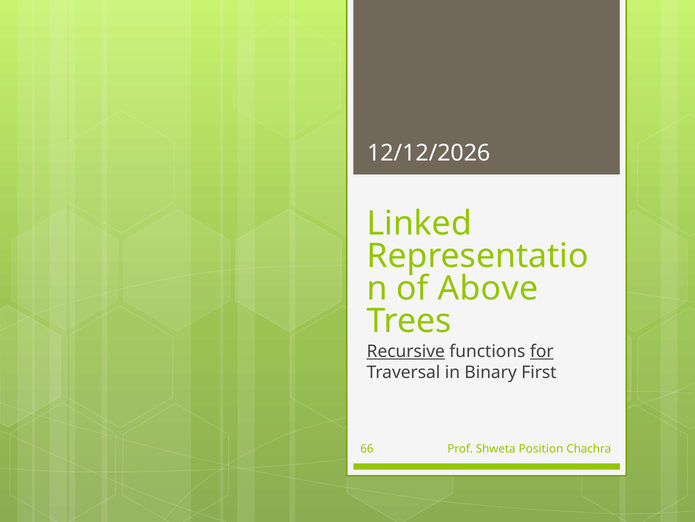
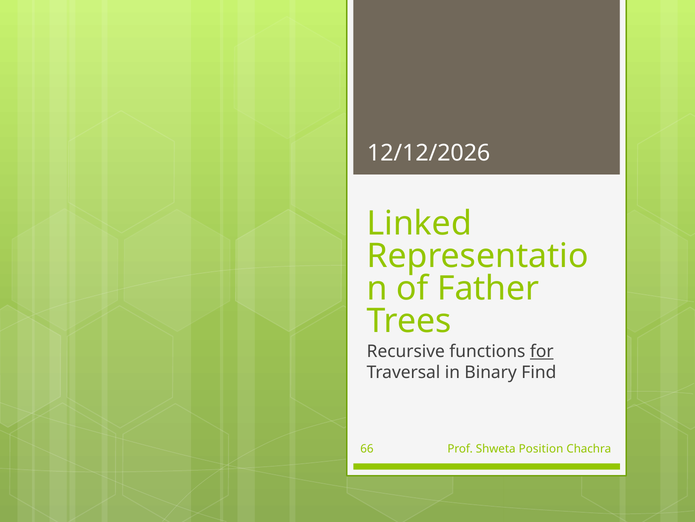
Above: Above -> Father
Recursive underline: present -> none
First: First -> Find
